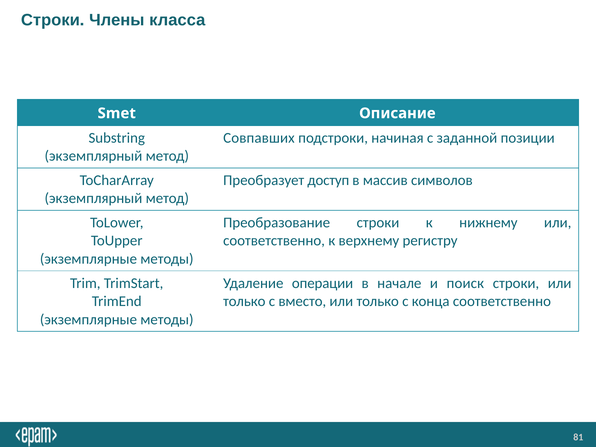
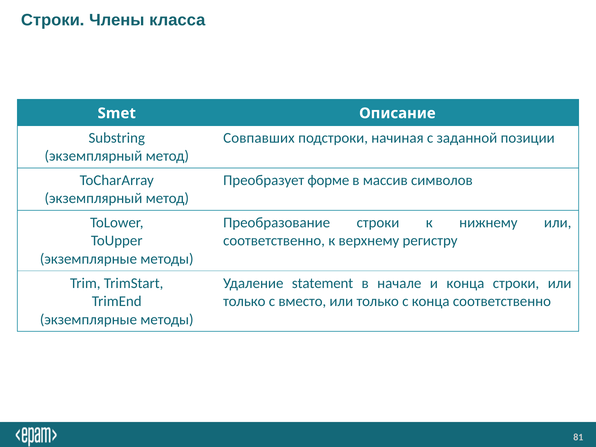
доступ: доступ -> форме
операции: операции -> statement
и поиск: поиск -> конца
